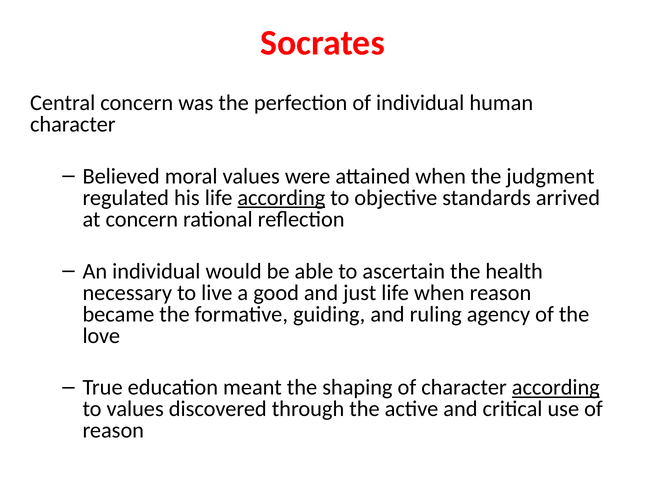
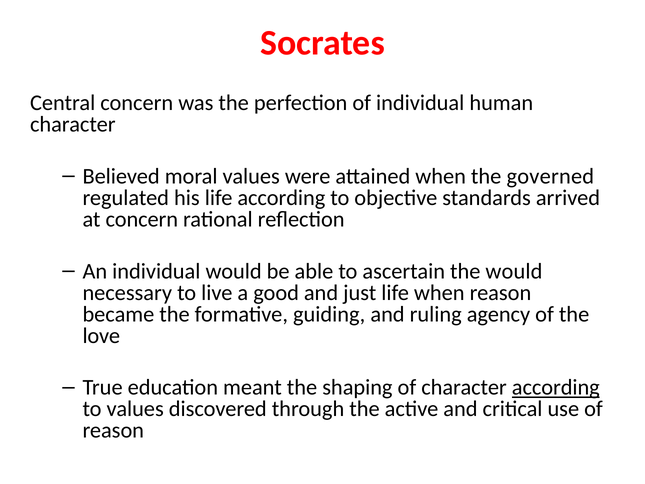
judgment: judgment -> governed
according at (281, 198) underline: present -> none
the health: health -> would
